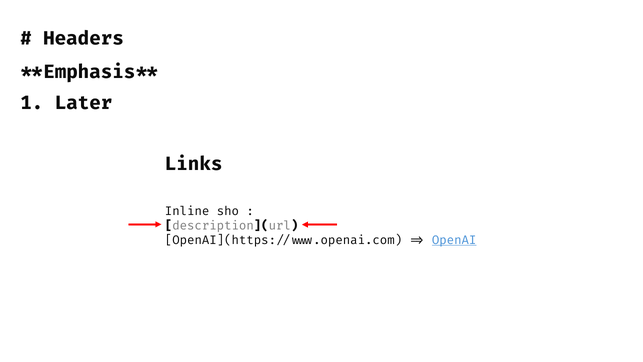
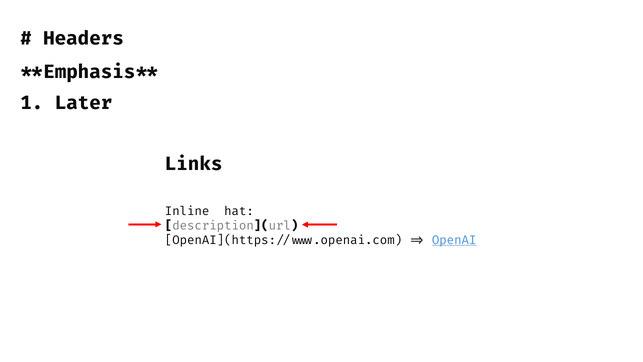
show: show -> what
